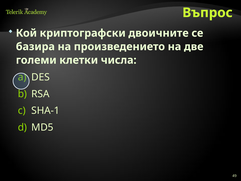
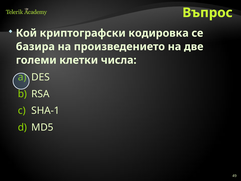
двоичните: двоичните -> кодировка
